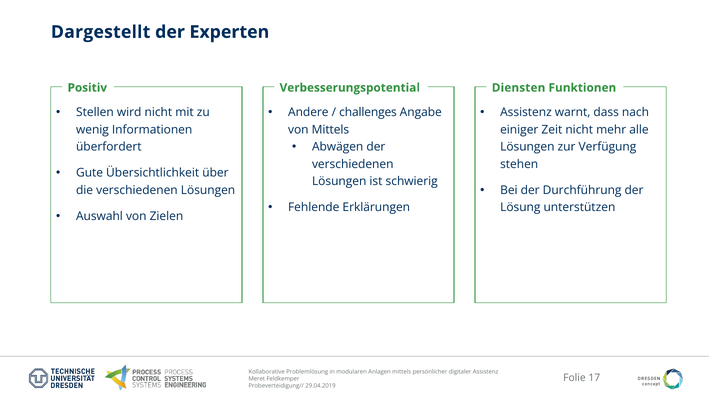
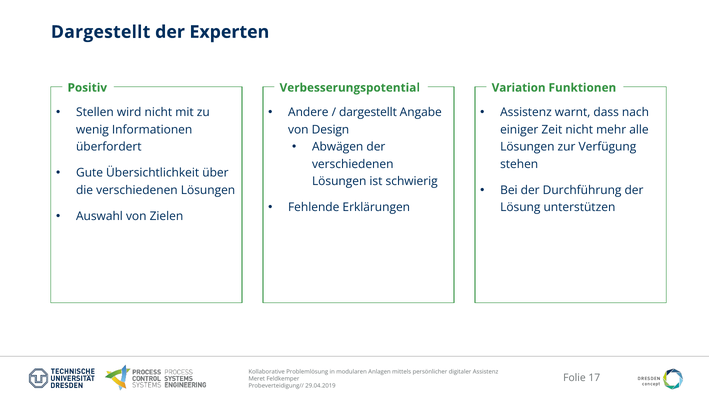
Diensten: Diensten -> Variation
challenges at (368, 112): challenges -> dargestellt
von Mittels: Mittels -> Design
